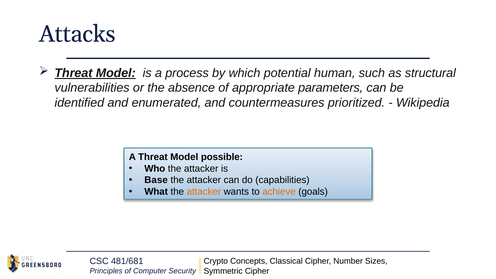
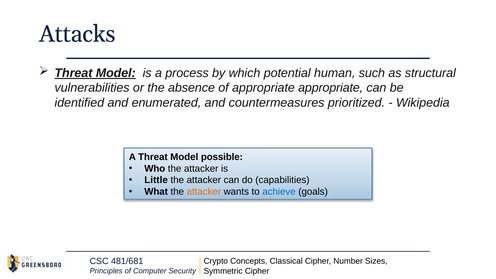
appropriate parameters: parameters -> appropriate
Base: Base -> Little
achieve colour: orange -> blue
